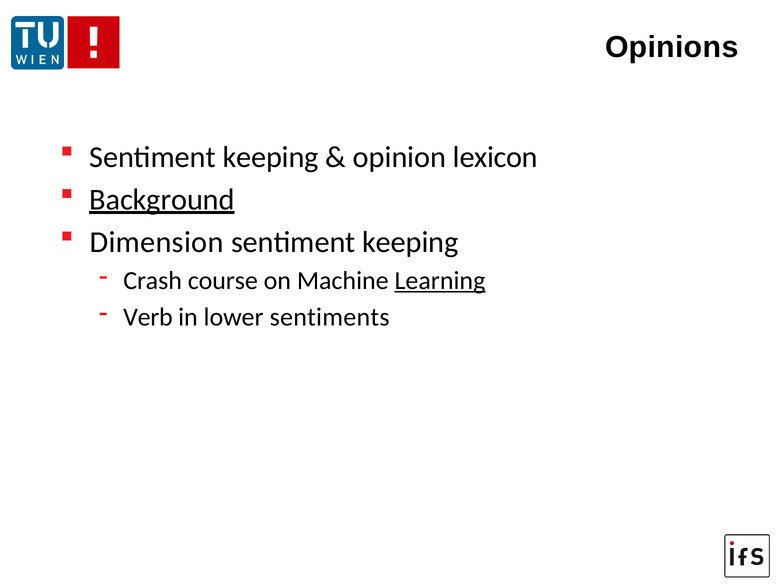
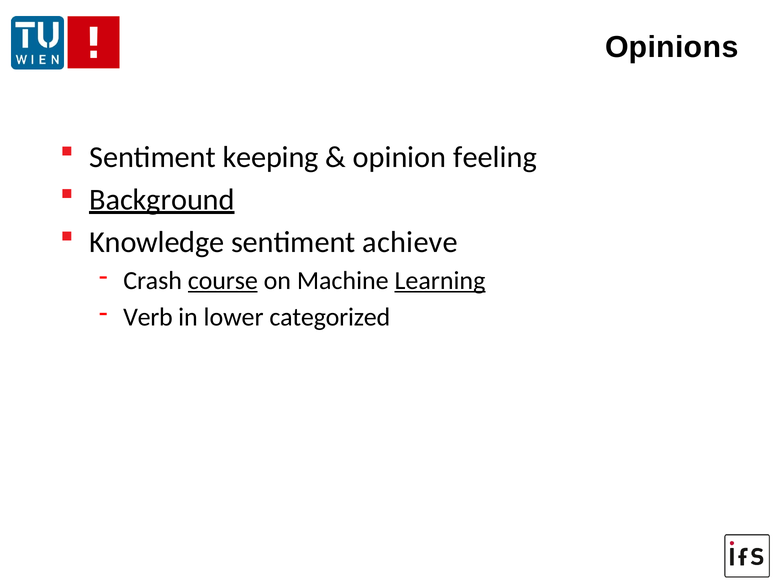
lexicon: lexicon -> feeling
Dimension: Dimension -> Knowledge
keeping at (410, 242): keeping -> achieve
course underline: none -> present
sentiments: sentiments -> categorized
